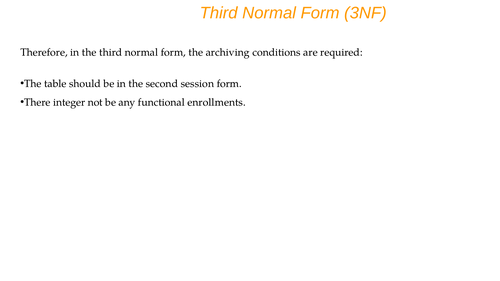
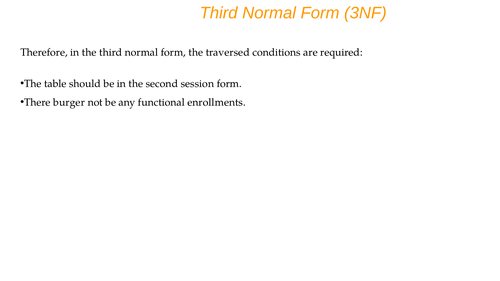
archiving: archiving -> traversed
integer: integer -> burger
